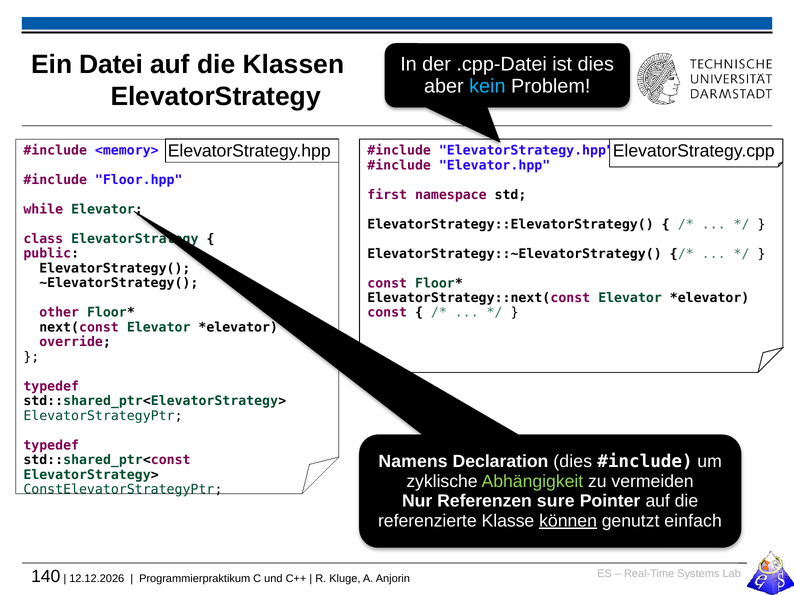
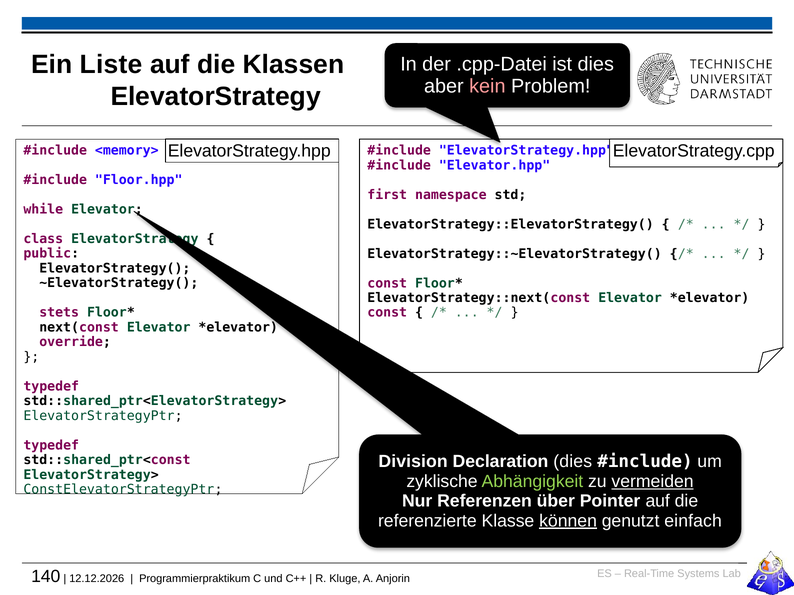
Datei: Datei -> Liste
kein colour: light blue -> pink
other: other -> stets
Namens: Namens -> Division
vermeiden underline: none -> present
sure: sure -> über
